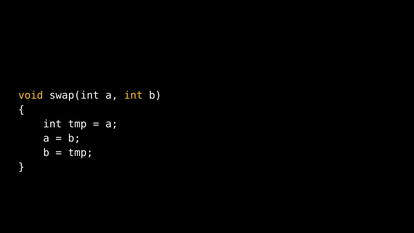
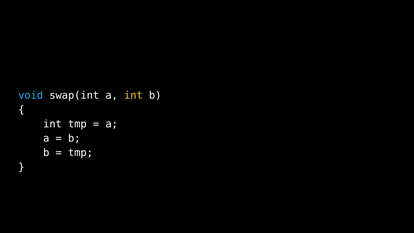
void colour: yellow -> light blue
